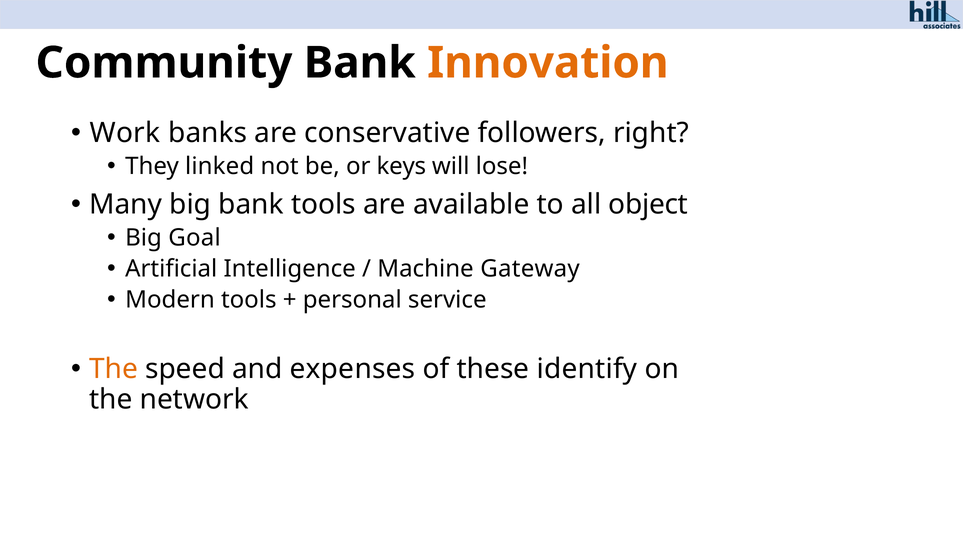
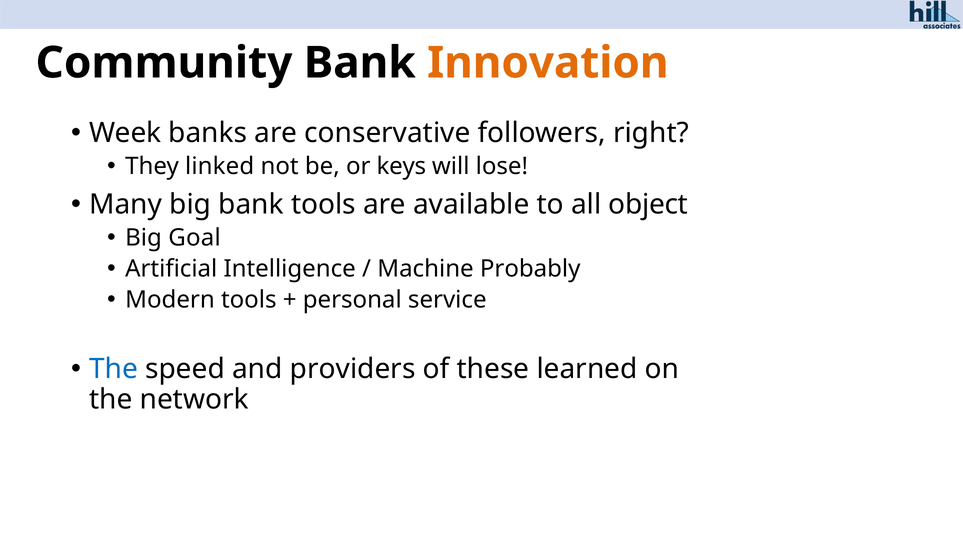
Work: Work -> Week
Gateway: Gateway -> Probably
The at (113, 369) colour: orange -> blue
expenses: expenses -> providers
identify: identify -> learned
